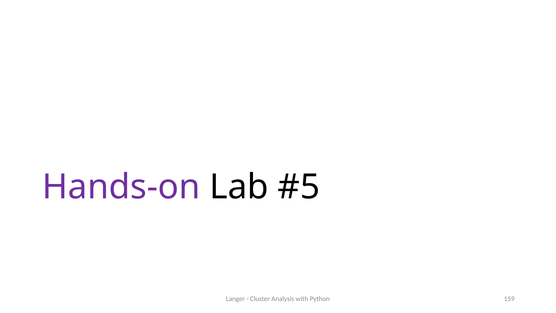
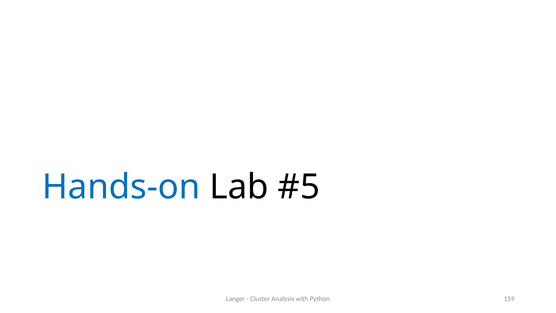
Hands-on colour: purple -> blue
